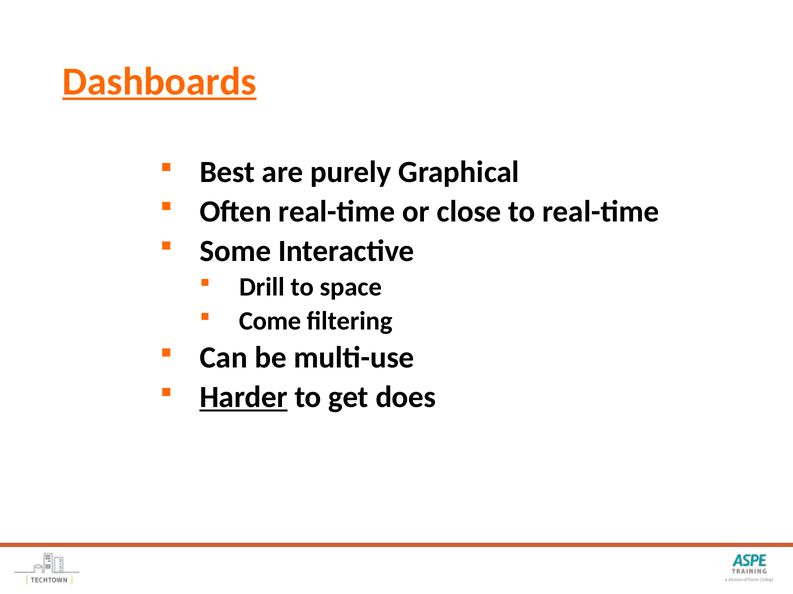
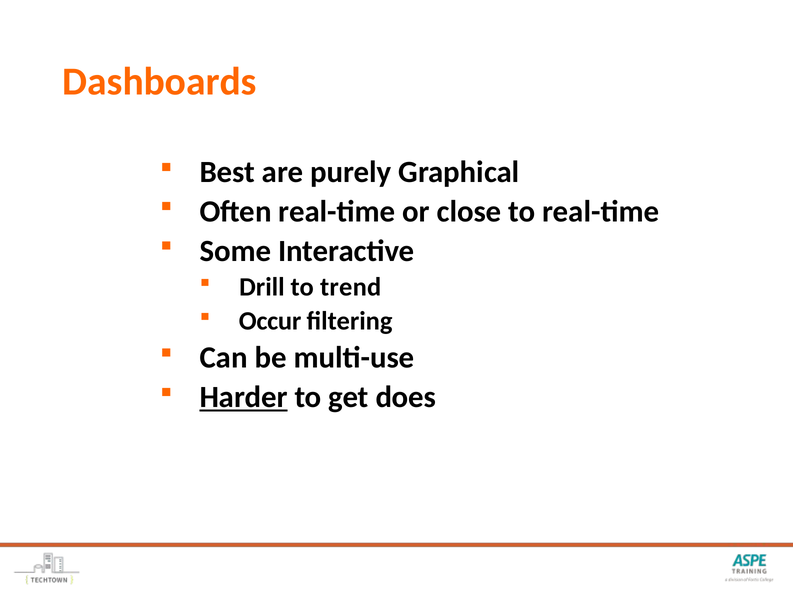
Dashboards underline: present -> none
space: space -> trend
Come: Come -> Occur
